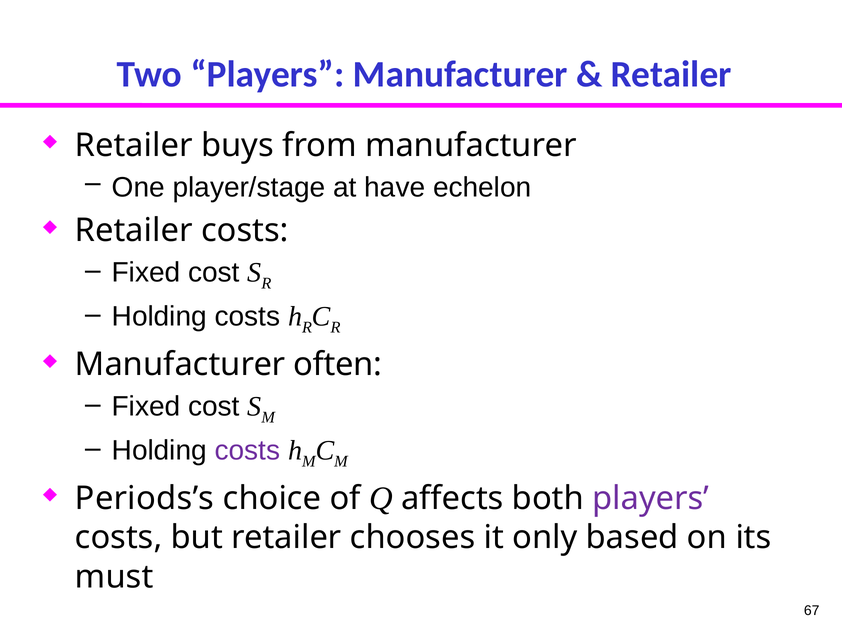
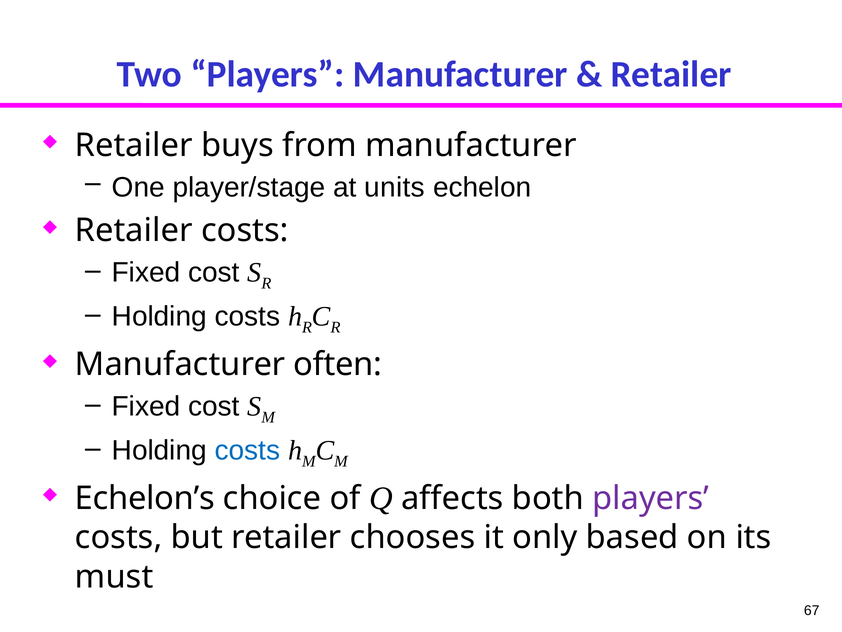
have: have -> units
costs at (247, 450) colour: purple -> blue
Periods’s: Periods’s -> Echelon’s
